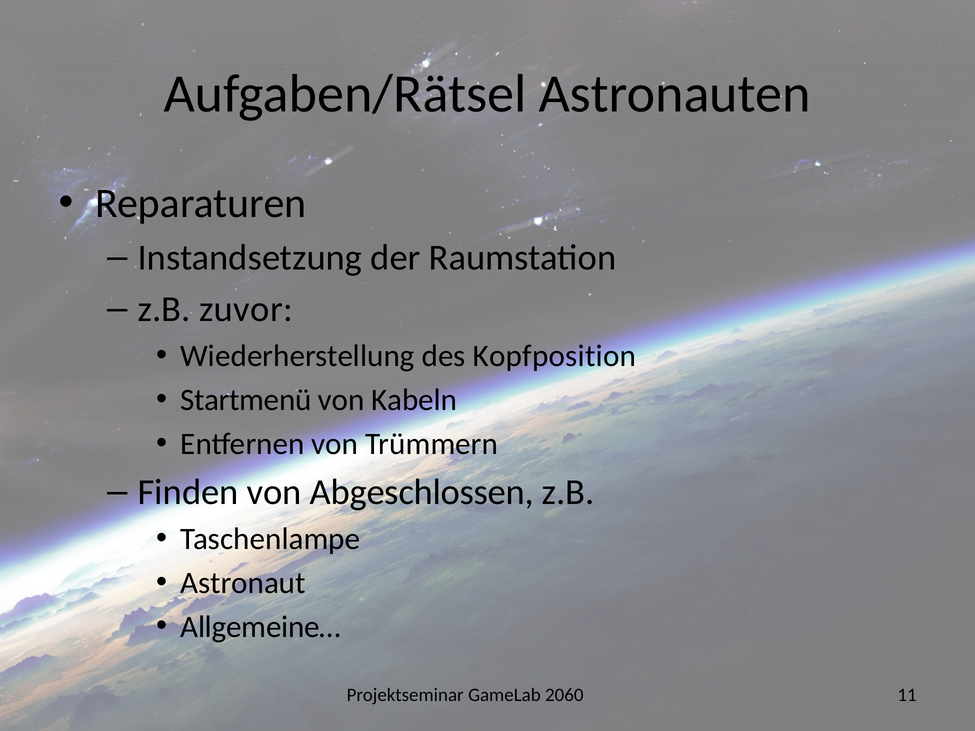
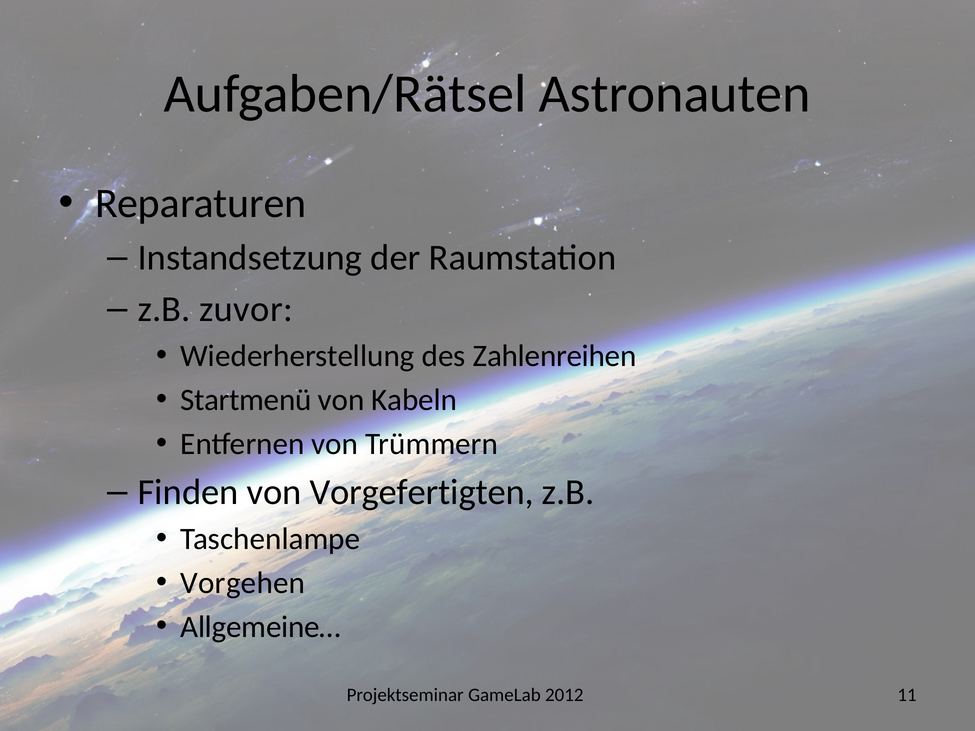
Kopfposition: Kopfposition -> Zahlenreihen
Abgeschlossen: Abgeschlossen -> Vorgefertigten
Astronaut: Astronaut -> Vorgehen
2060: 2060 -> 2012
